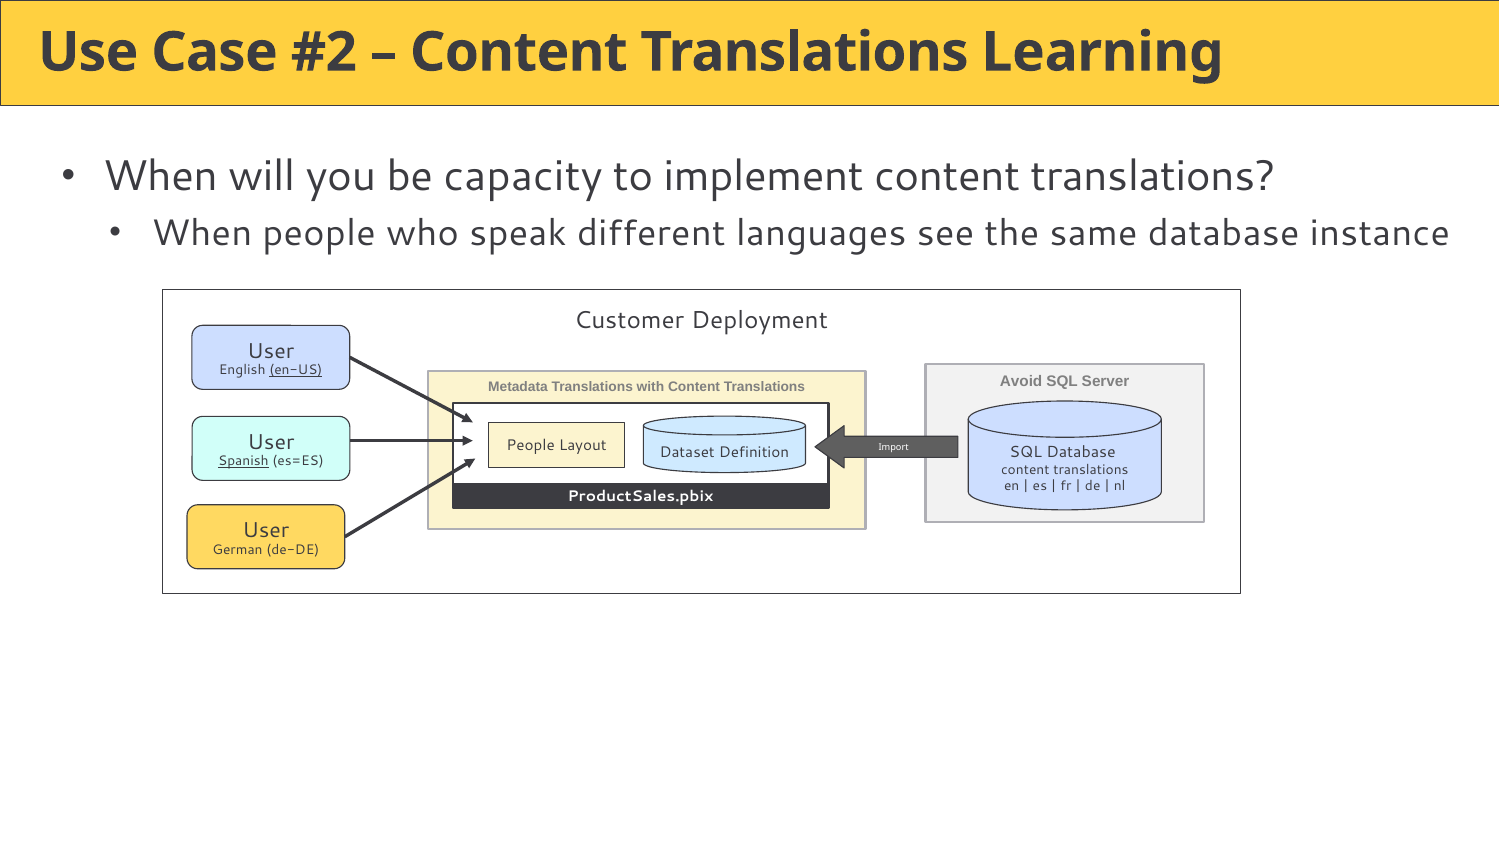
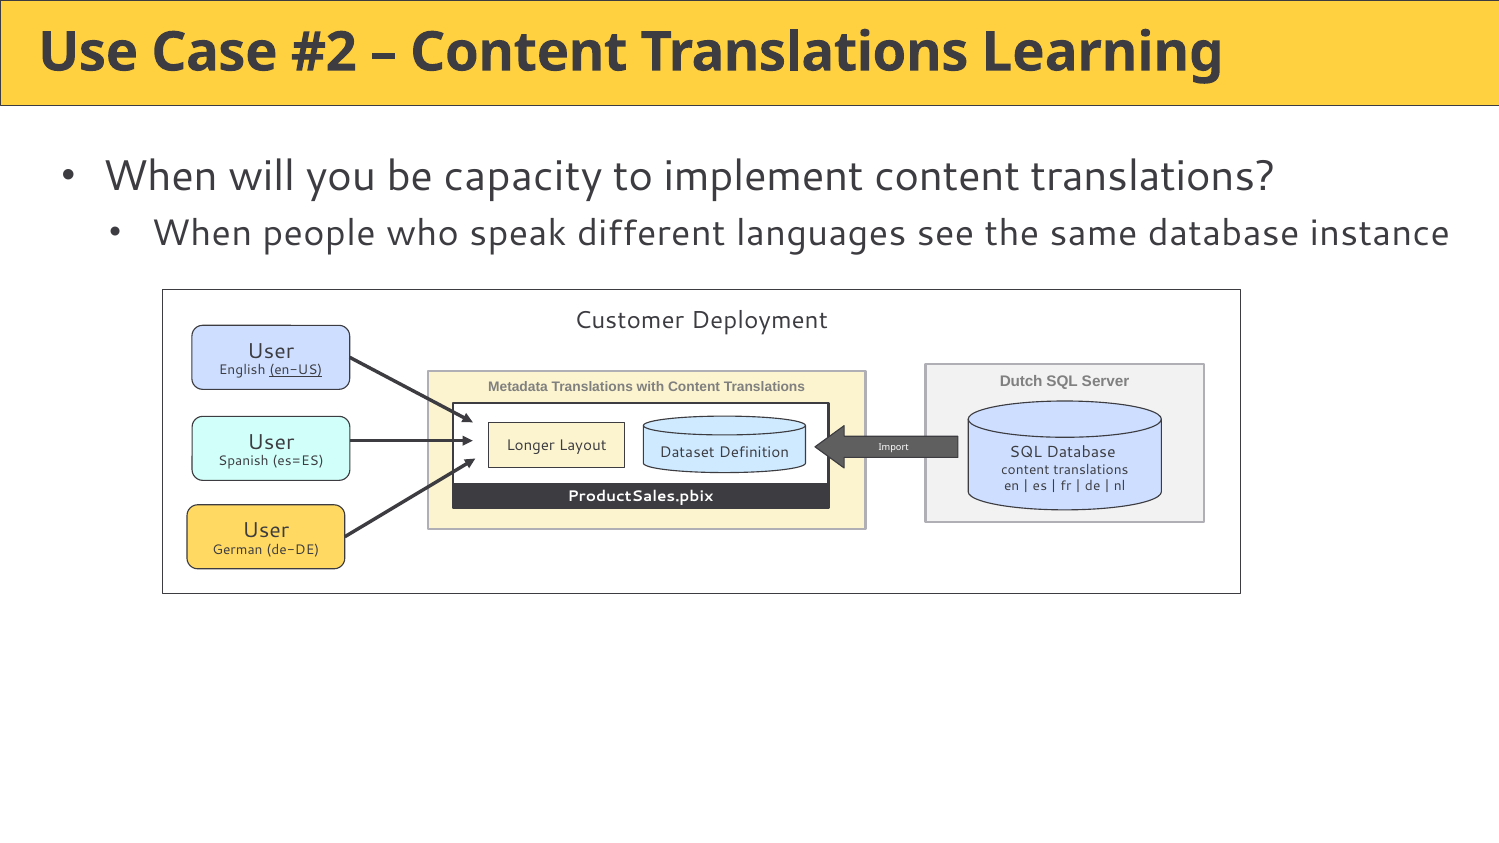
Avoid: Avoid -> Dutch
People at (531, 446): People -> Longer
Spanish underline: present -> none
